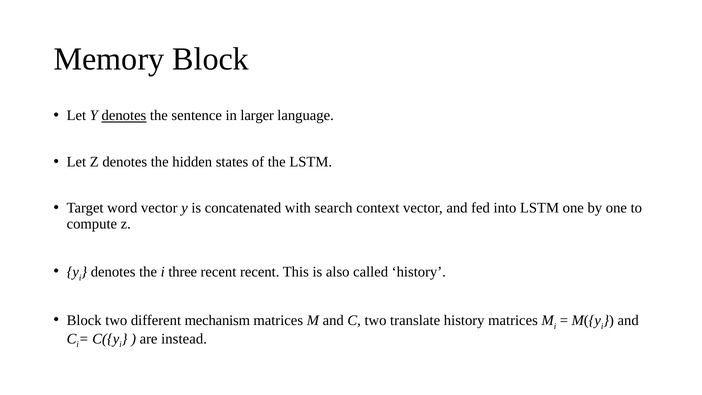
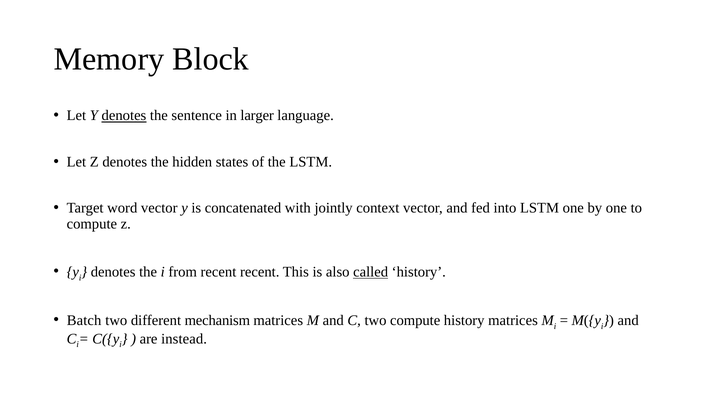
search: search -> jointly
three: three -> from
called underline: none -> present
Block at (84, 320): Block -> Batch
two translate: translate -> compute
